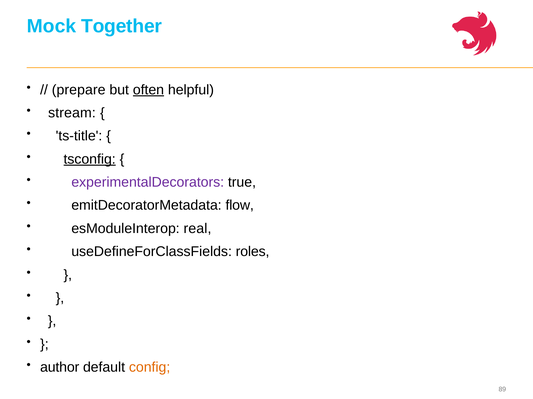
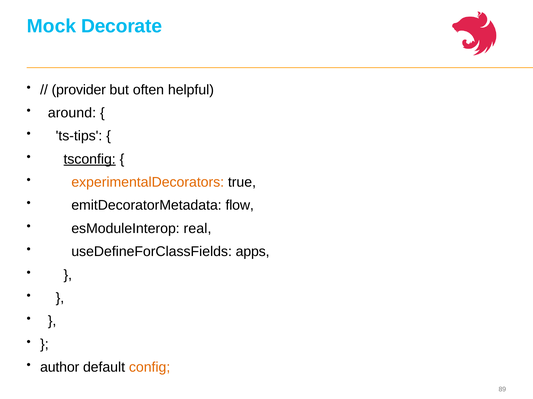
Together: Together -> Decorate
prepare: prepare -> provider
often underline: present -> none
stream: stream -> around
ts-title: ts-title -> ts-tips
experimentalDecorators colour: purple -> orange
roles: roles -> apps
